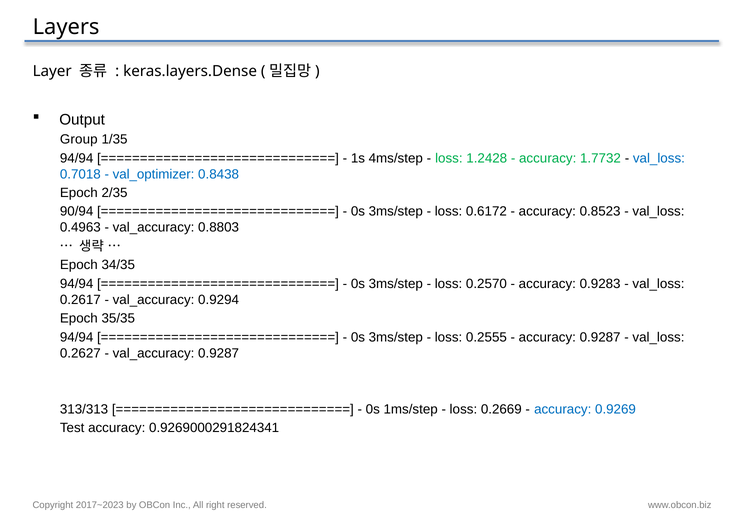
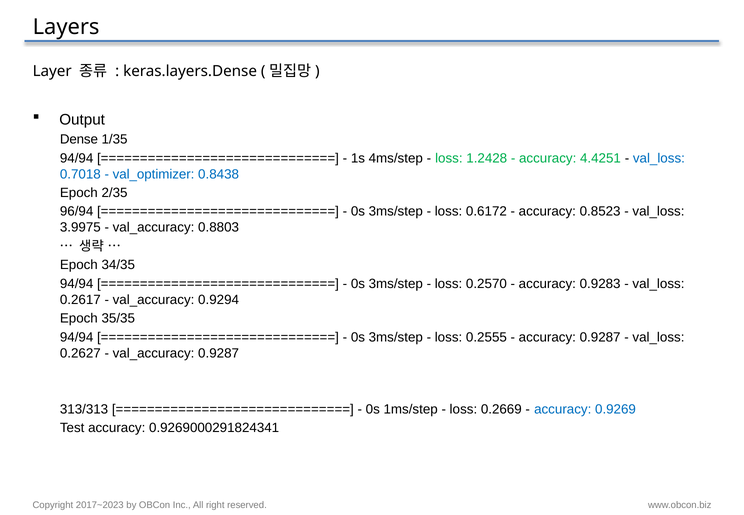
Group: Group -> Dense
1.7732: 1.7732 -> 4.4251
90/94: 90/94 -> 96/94
0.4963: 0.4963 -> 3.9975
